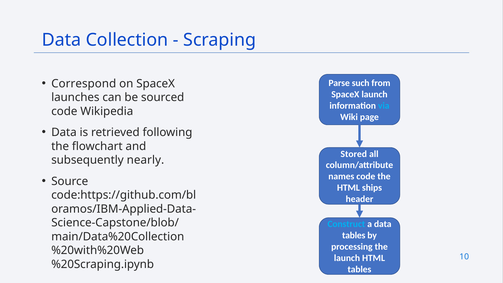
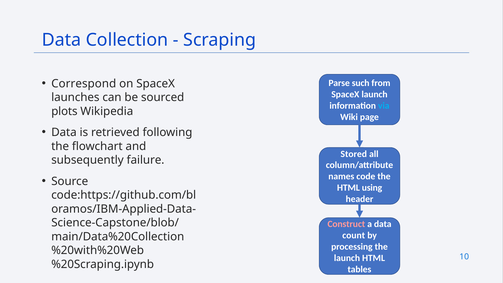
code at (64, 111): code -> plots
nearly: nearly -> failure
ships: ships -> using
Construct colour: light blue -> pink
tables at (354, 235): tables -> count
